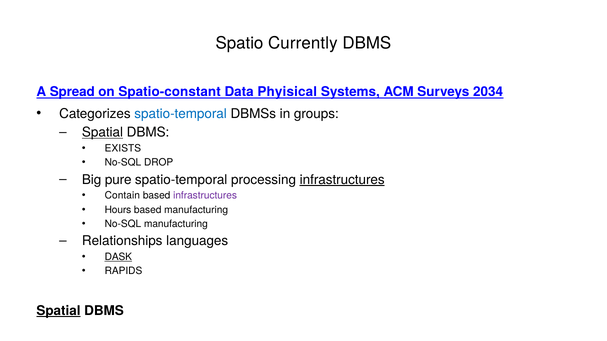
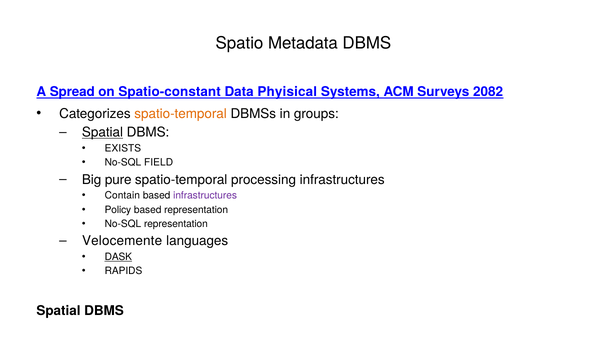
Currently: Currently -> Metadata
2034: 2034 -> 2082
spatio-temporal at (181, 114) colour: blue -> orange
DROP: DROP -> FIELD
infrastructures at (342, 180) underline: present -> none
Hours: Hours -> Policy
based manufacturing: manufacturing -> representation
No-SQL manufacturing: manufacturing -> representation
Relationships: Relationships -> Velocemente
Spatial at (58, 311) underline: present -> none
